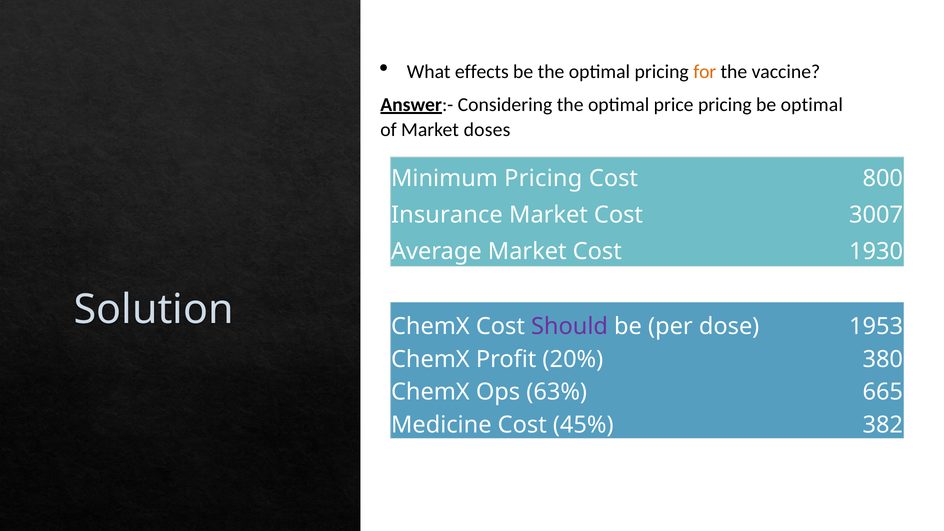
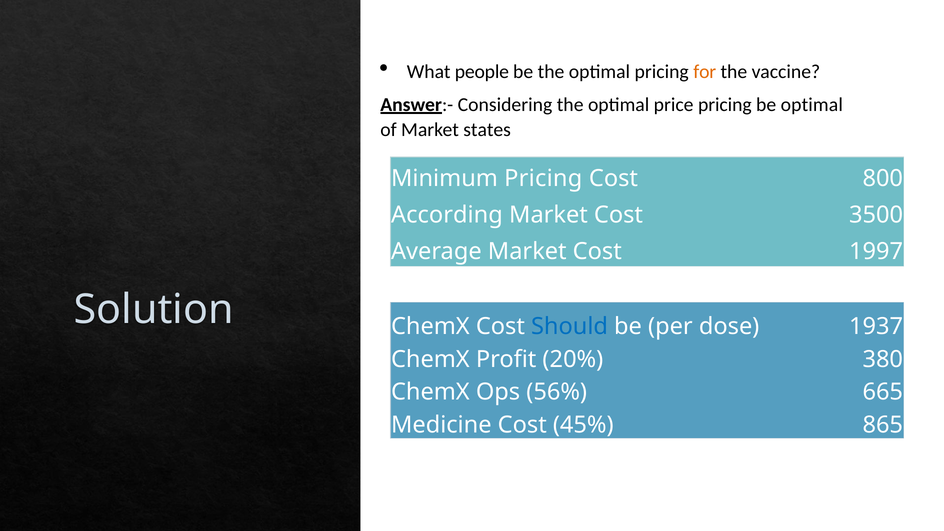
effects: effects -> people
doses: doses -> states
Insurance: Insurance -> According
3007: 3007 -> 3500
1930: 1930 -> 1997
Should colour: purple -> blue
1953: 1953 -> 1937
63%: 63% -> 56%
382: 382 -> 865
